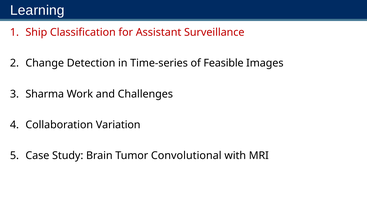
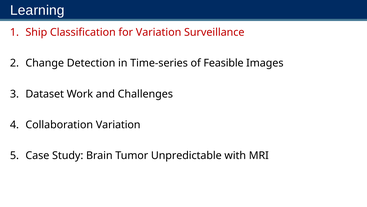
for Assistant: Assistant -> Variation
Sharma: Sharma -> Dataset
Convolutional: Convolutional -> Unpredictable
